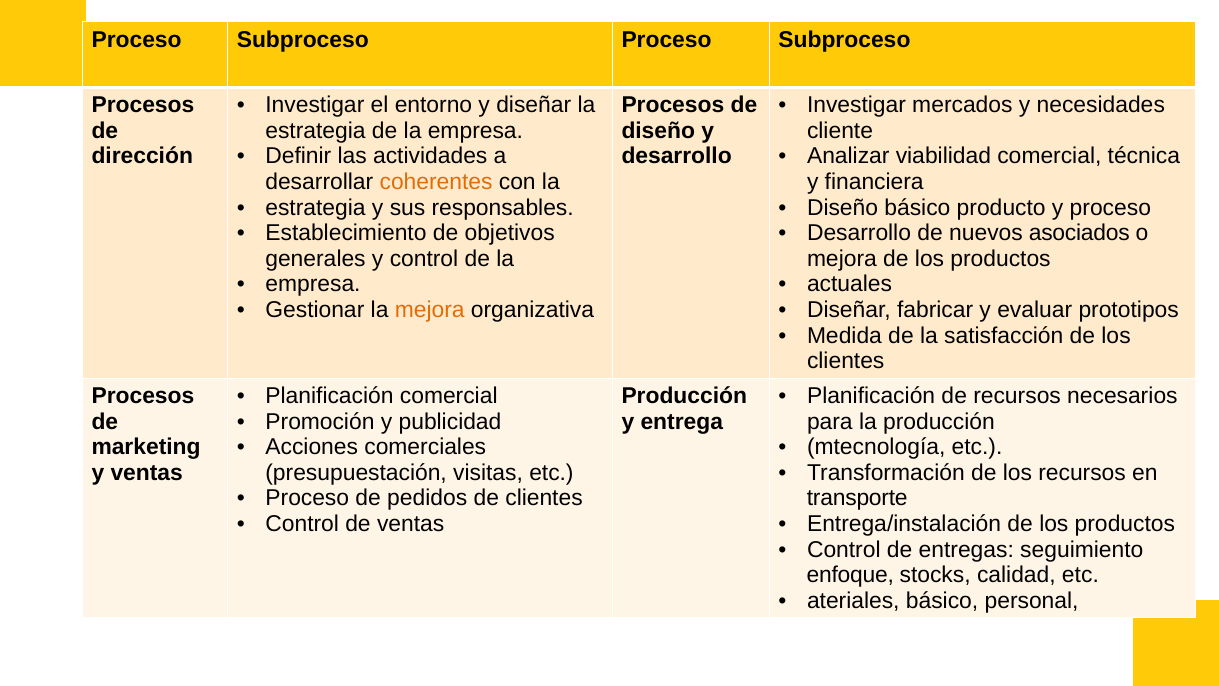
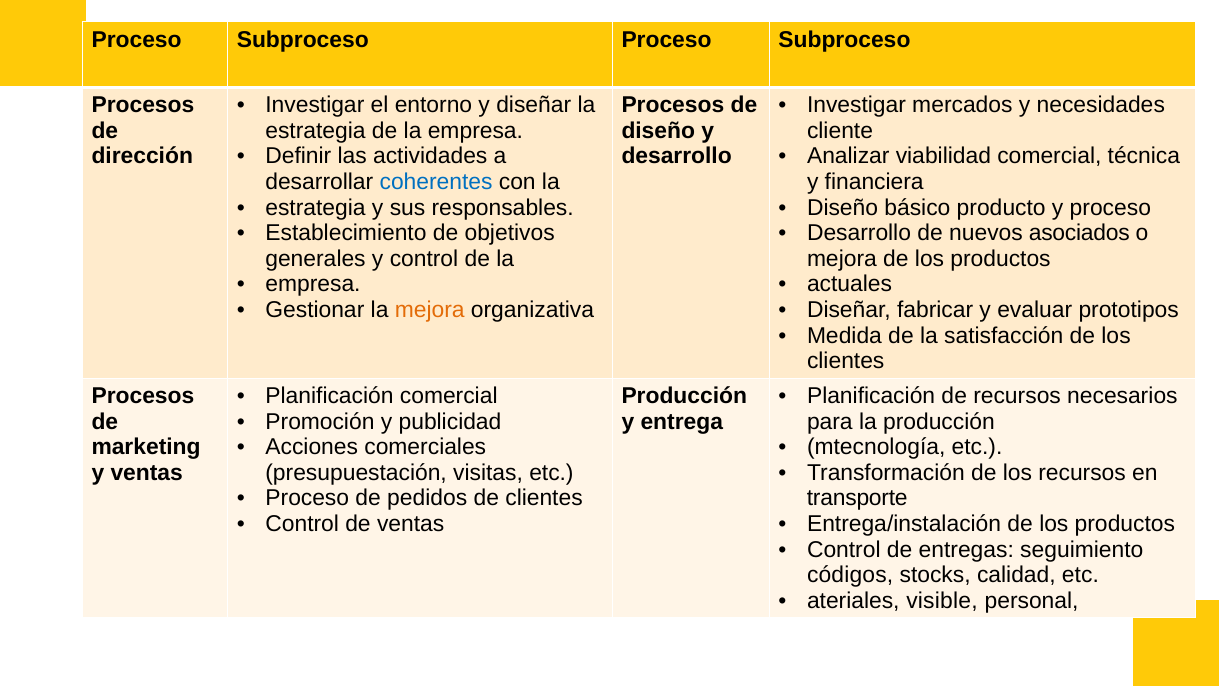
coherentes colour: orange -> blue
enfoque: enfoque -> códigos
ateriales básico: básico -> visible
